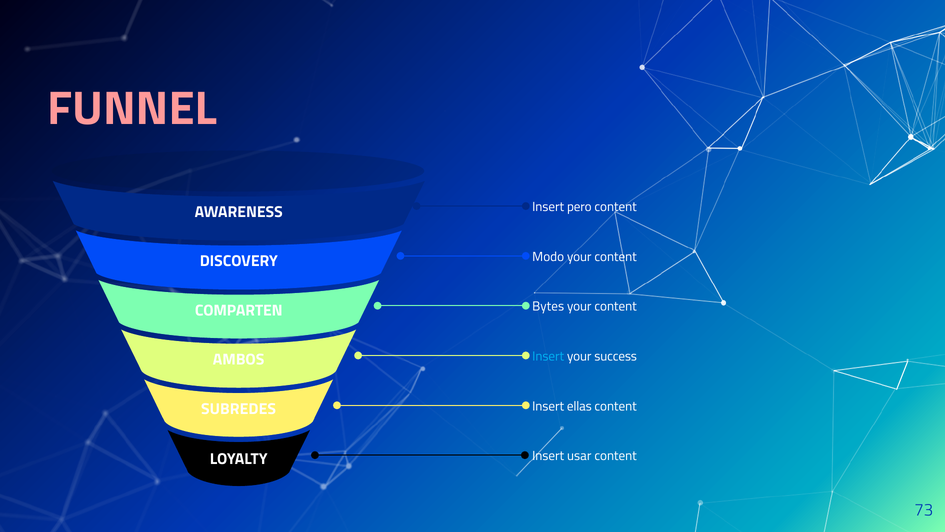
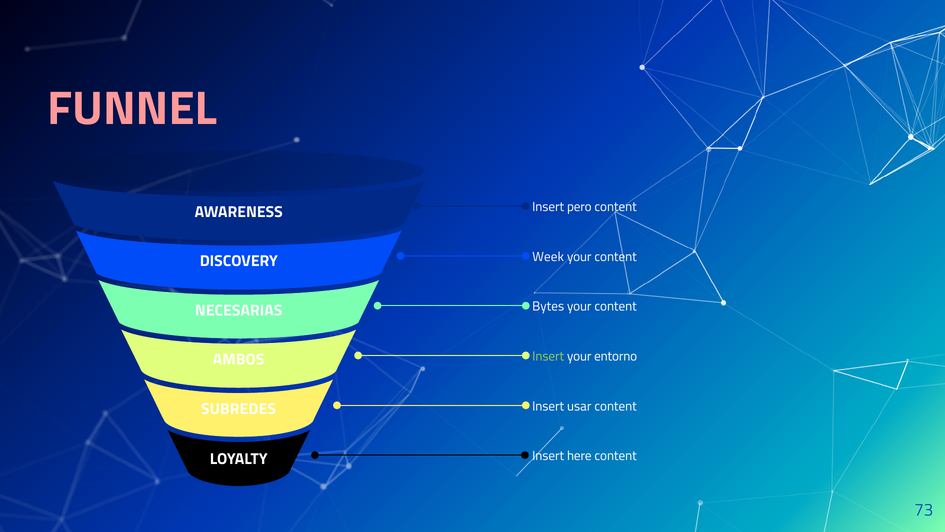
Modo: Modo -> Week
COMPARTEN: COMPARTEN -> NECESARIAS
Insert at (548, 356) colour: light blue -> light green
success: success -> entorno
ellas: ellas -> usar
usar: usar -> here
